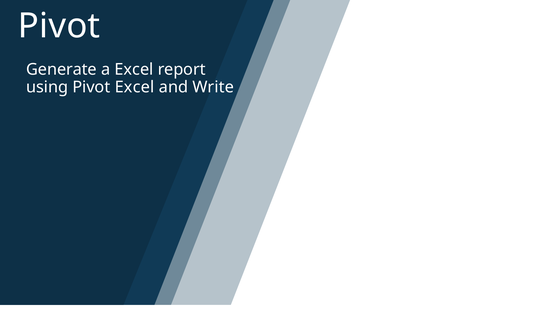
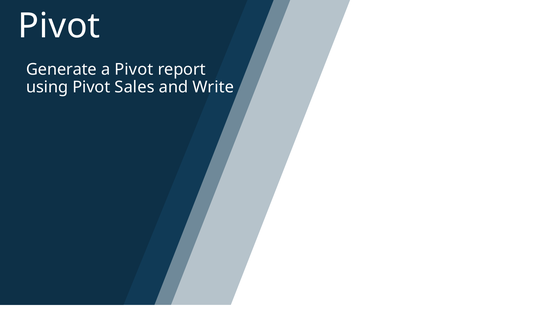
a Excel: Excel -> Pivot
Pivot Excel: Excel -> Sales
